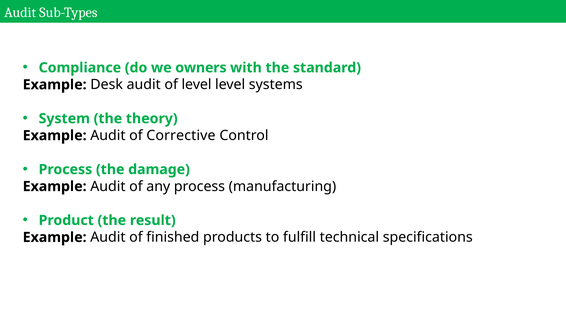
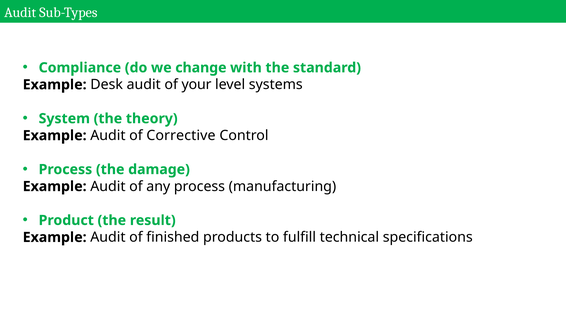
owners: owners -> change
of level: level -> your
